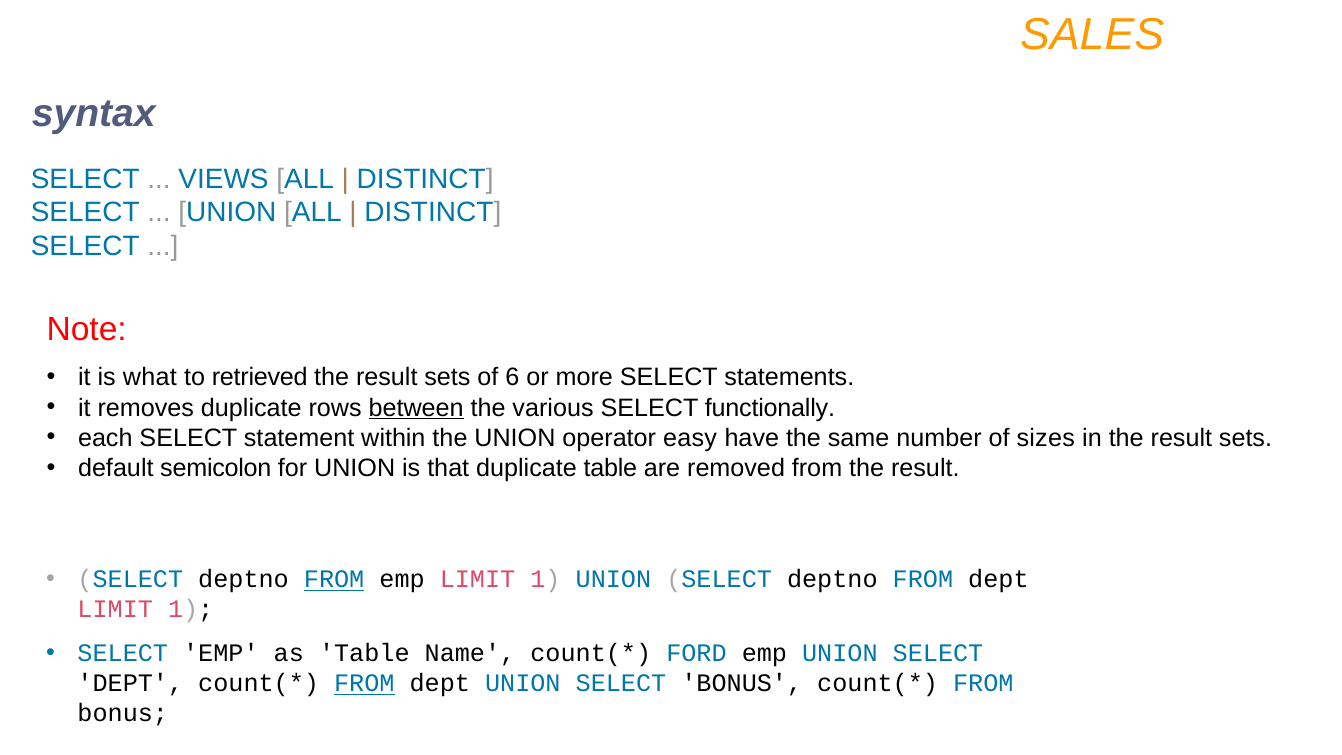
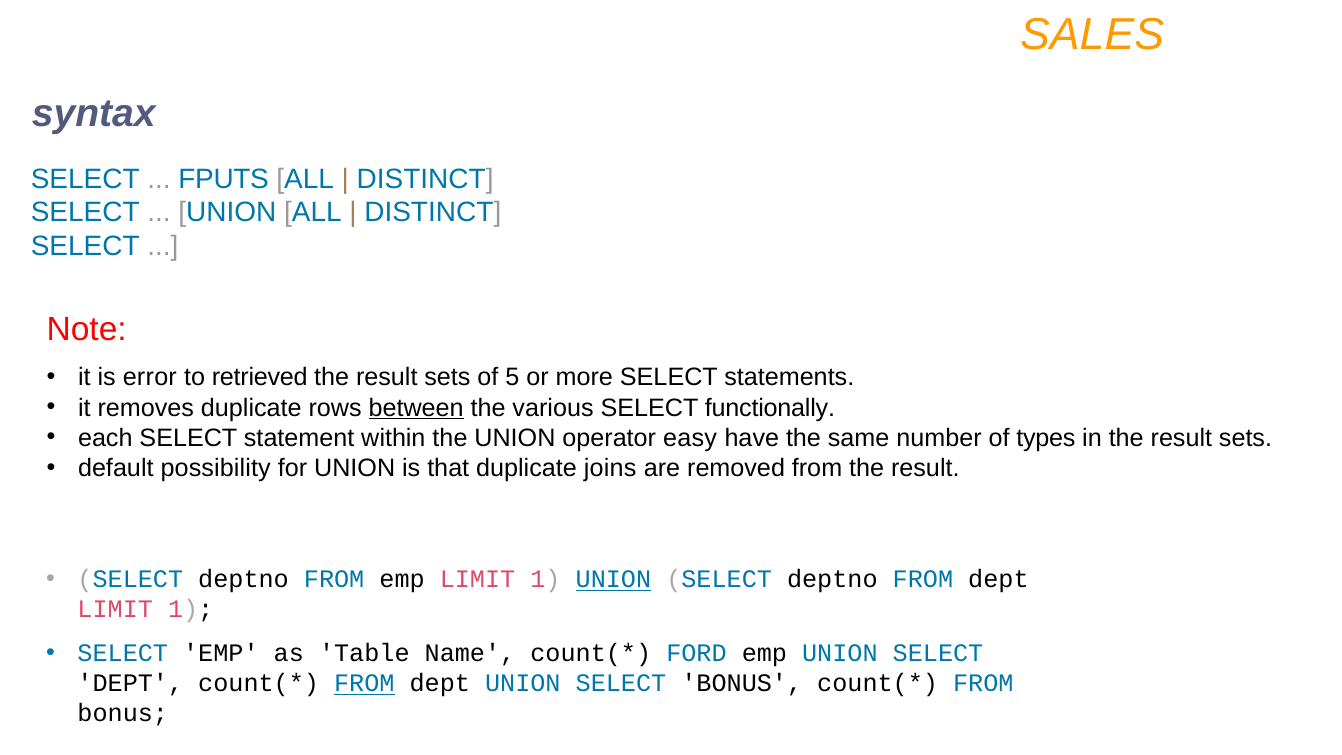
VIEWS: VIEWS -> FPUTS
what: what -> error
6: 6 -> 5
sizes: sizes -> types
semicolon: semicolon -> possibility
duplicate table: table -> joins
FROM at (334, 579) underline: present -> none
UNION at (613, 579) underline: none -> present
